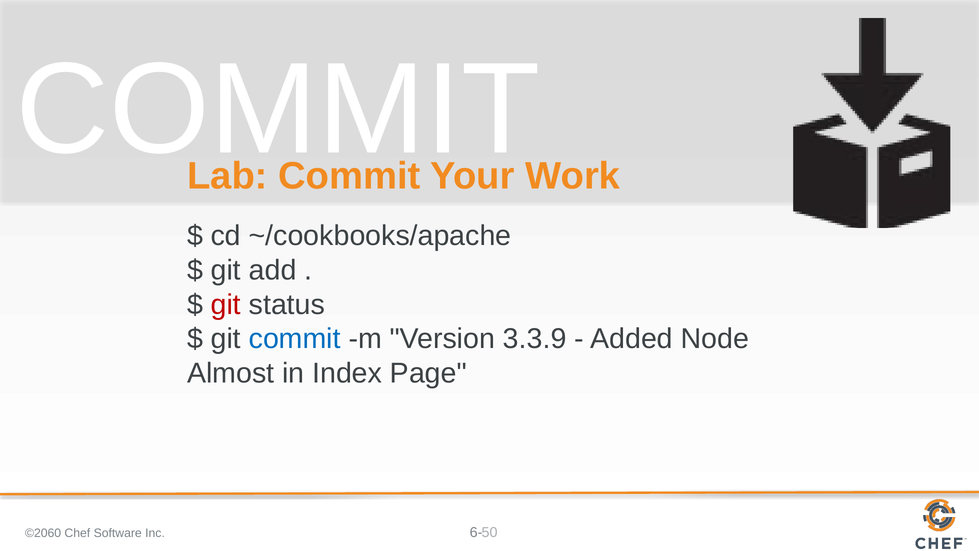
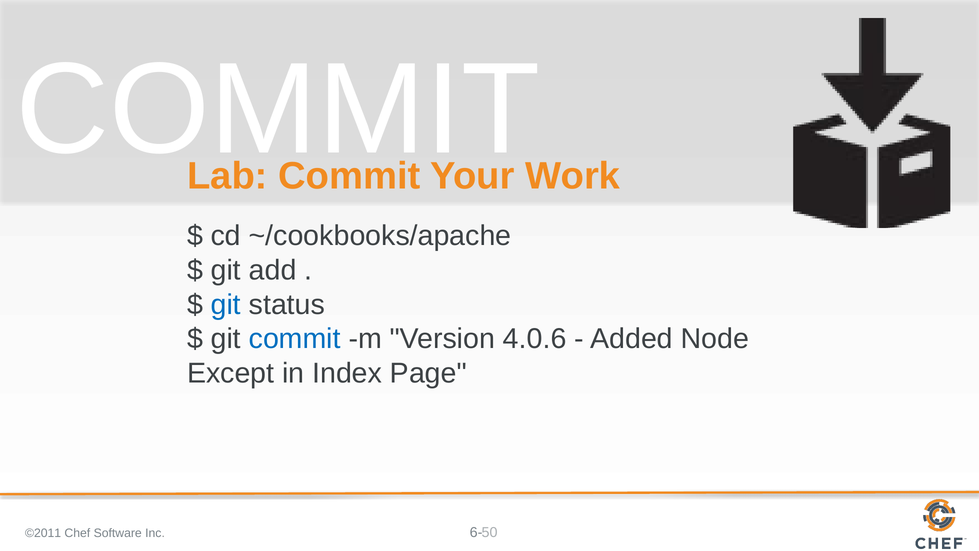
git at (226, 304) colour: red -> blue
3.3.9: 3.3.9 -> 4.0.6
Almost: Almost -> Except
©2060: ©2060 -> ©2011
